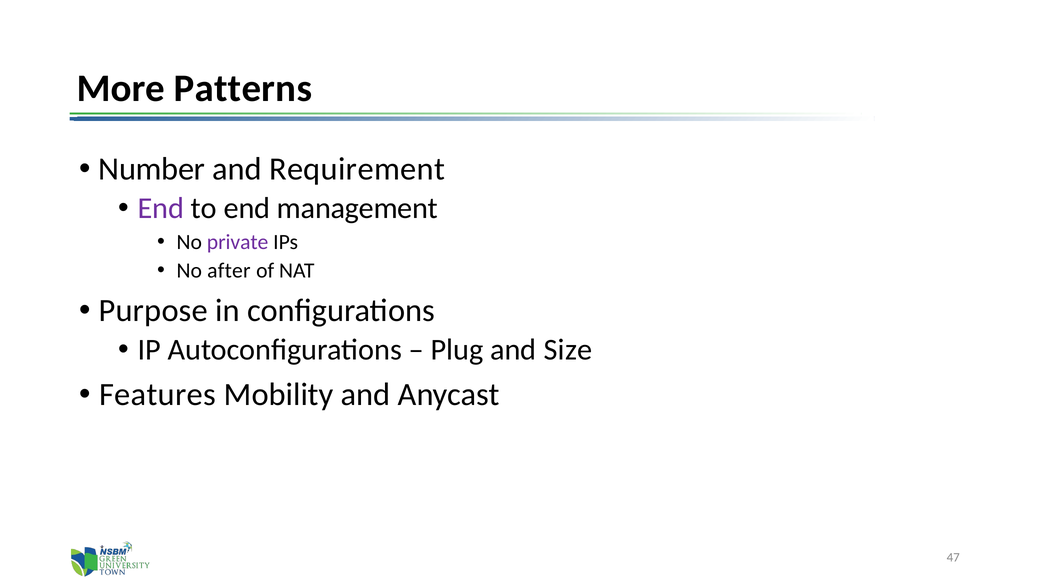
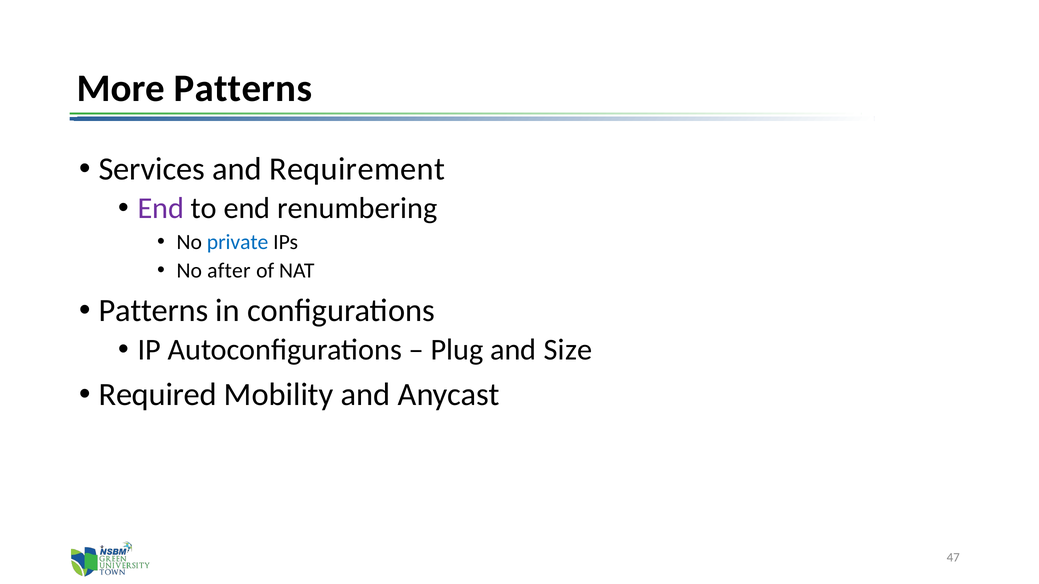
Number: Number -> Services
management: management -> renumbering
private colour: purple -> blue
Purpose at (153, 311): Purpose -> Patterns
Features: Features -> Required
